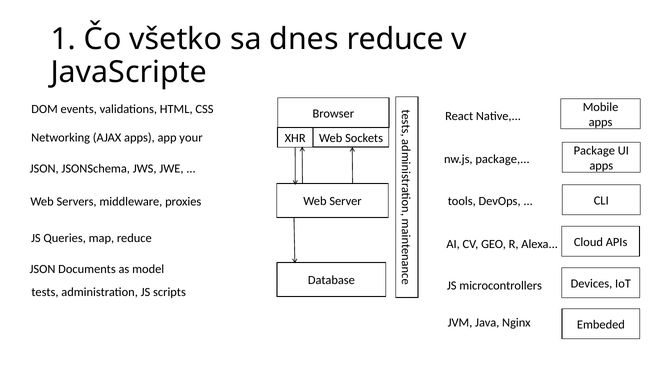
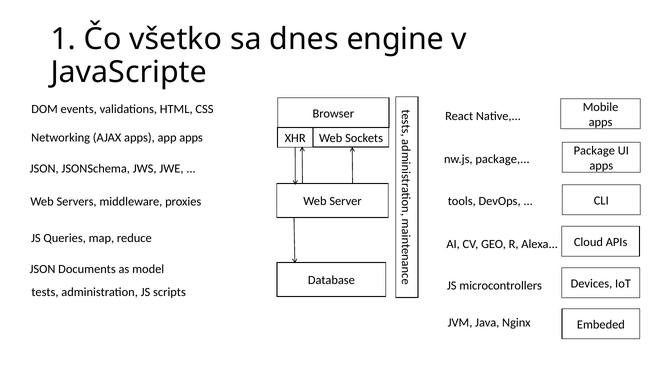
dnes reduce: reduce -> engine
app your: your -> apps
